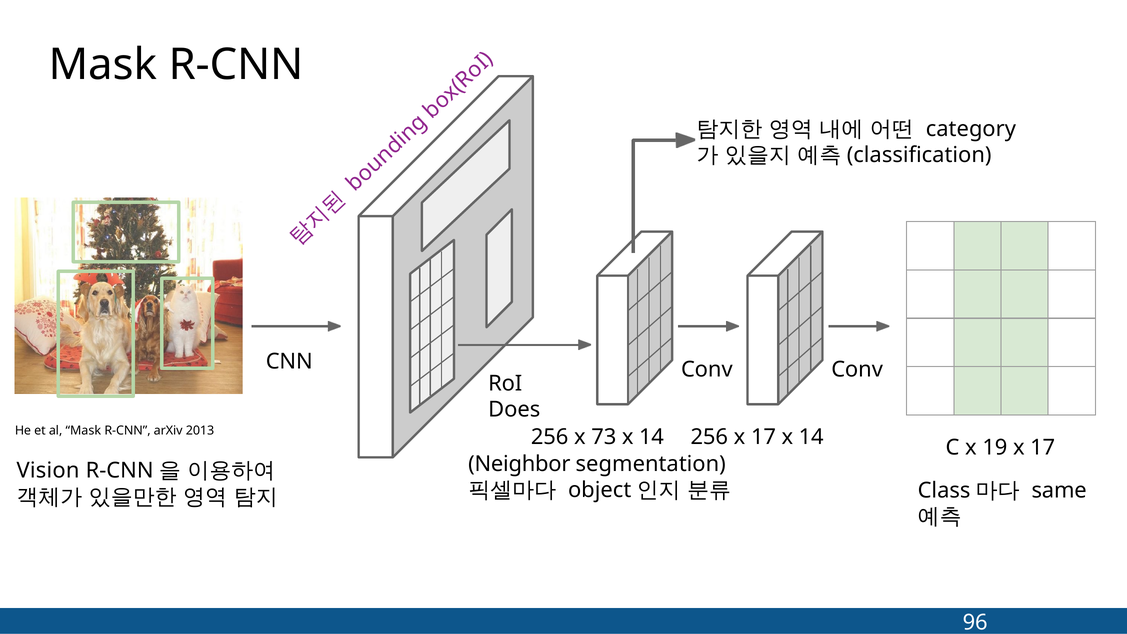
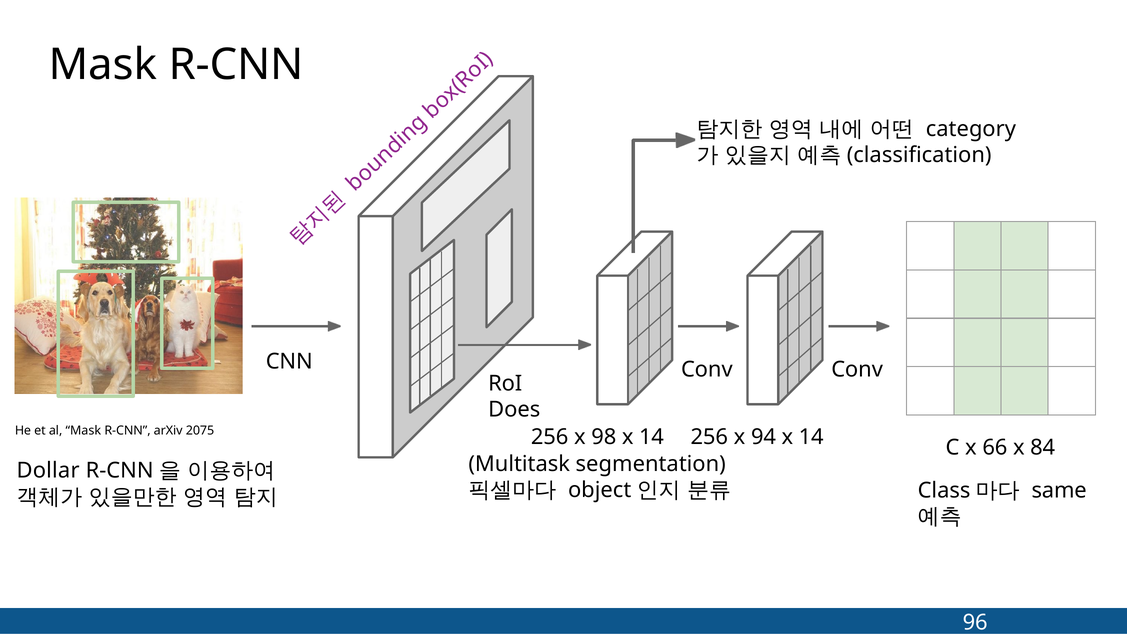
2013: 2013 -> 2075
73: 73 -> 98
256 x 17: 17 -> 94
19: 19 -> 66
17 at (1043, 447): 17 -> 84
Neighbor: Neighbor -> Multitask
Vision: Vision -> Dollar
